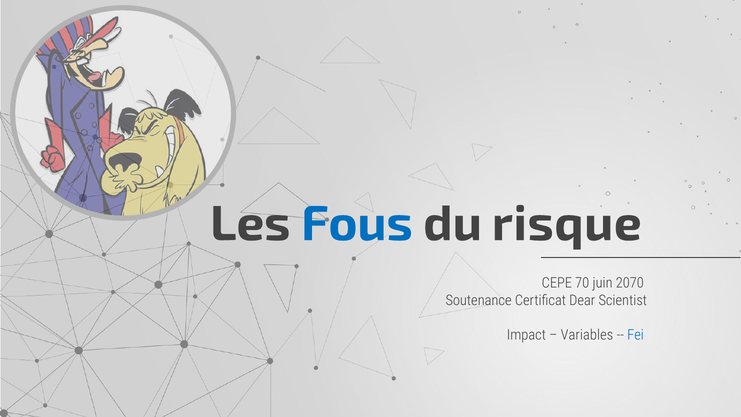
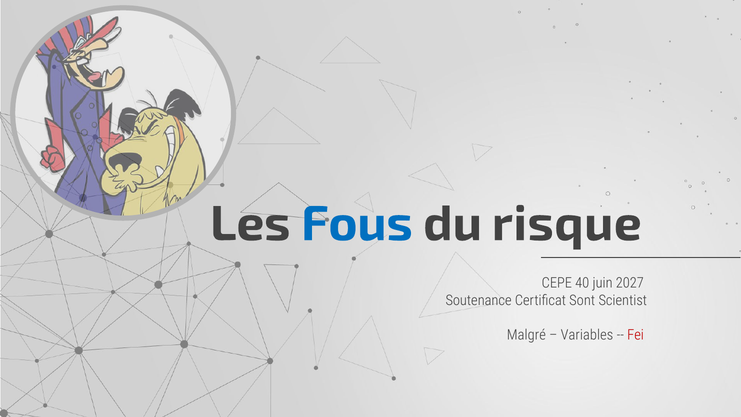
70: 70 -> 40
2070: 2070 -> 2027
Dear: Dear -> Sont
Impact: Impact -> Malgré
Fei colour: blue -> red
